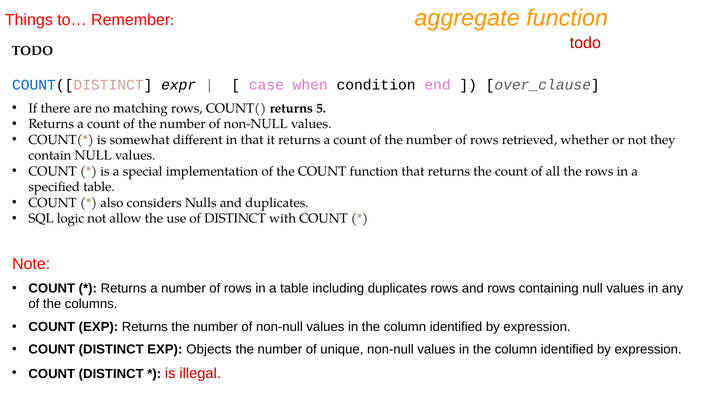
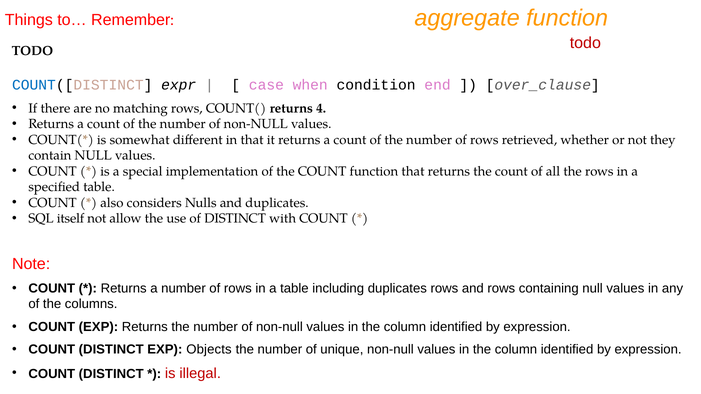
5: 5 -> 4
logic: logic -> itself
